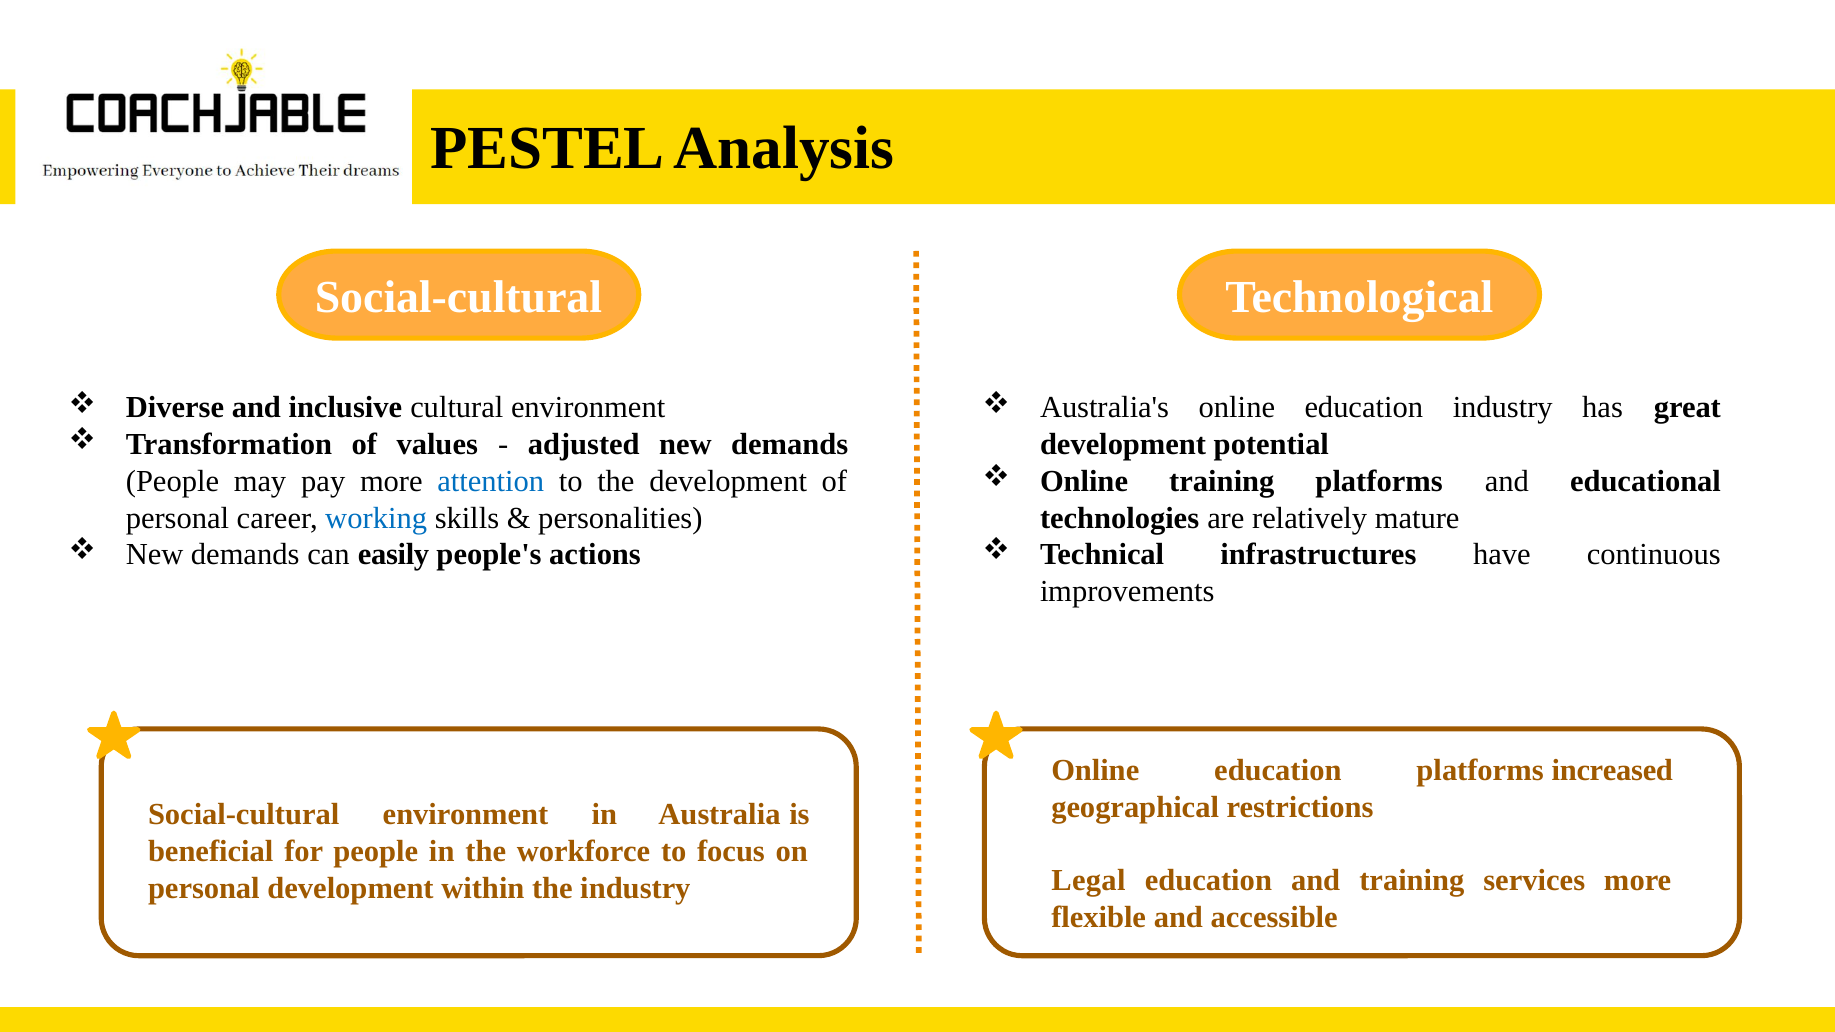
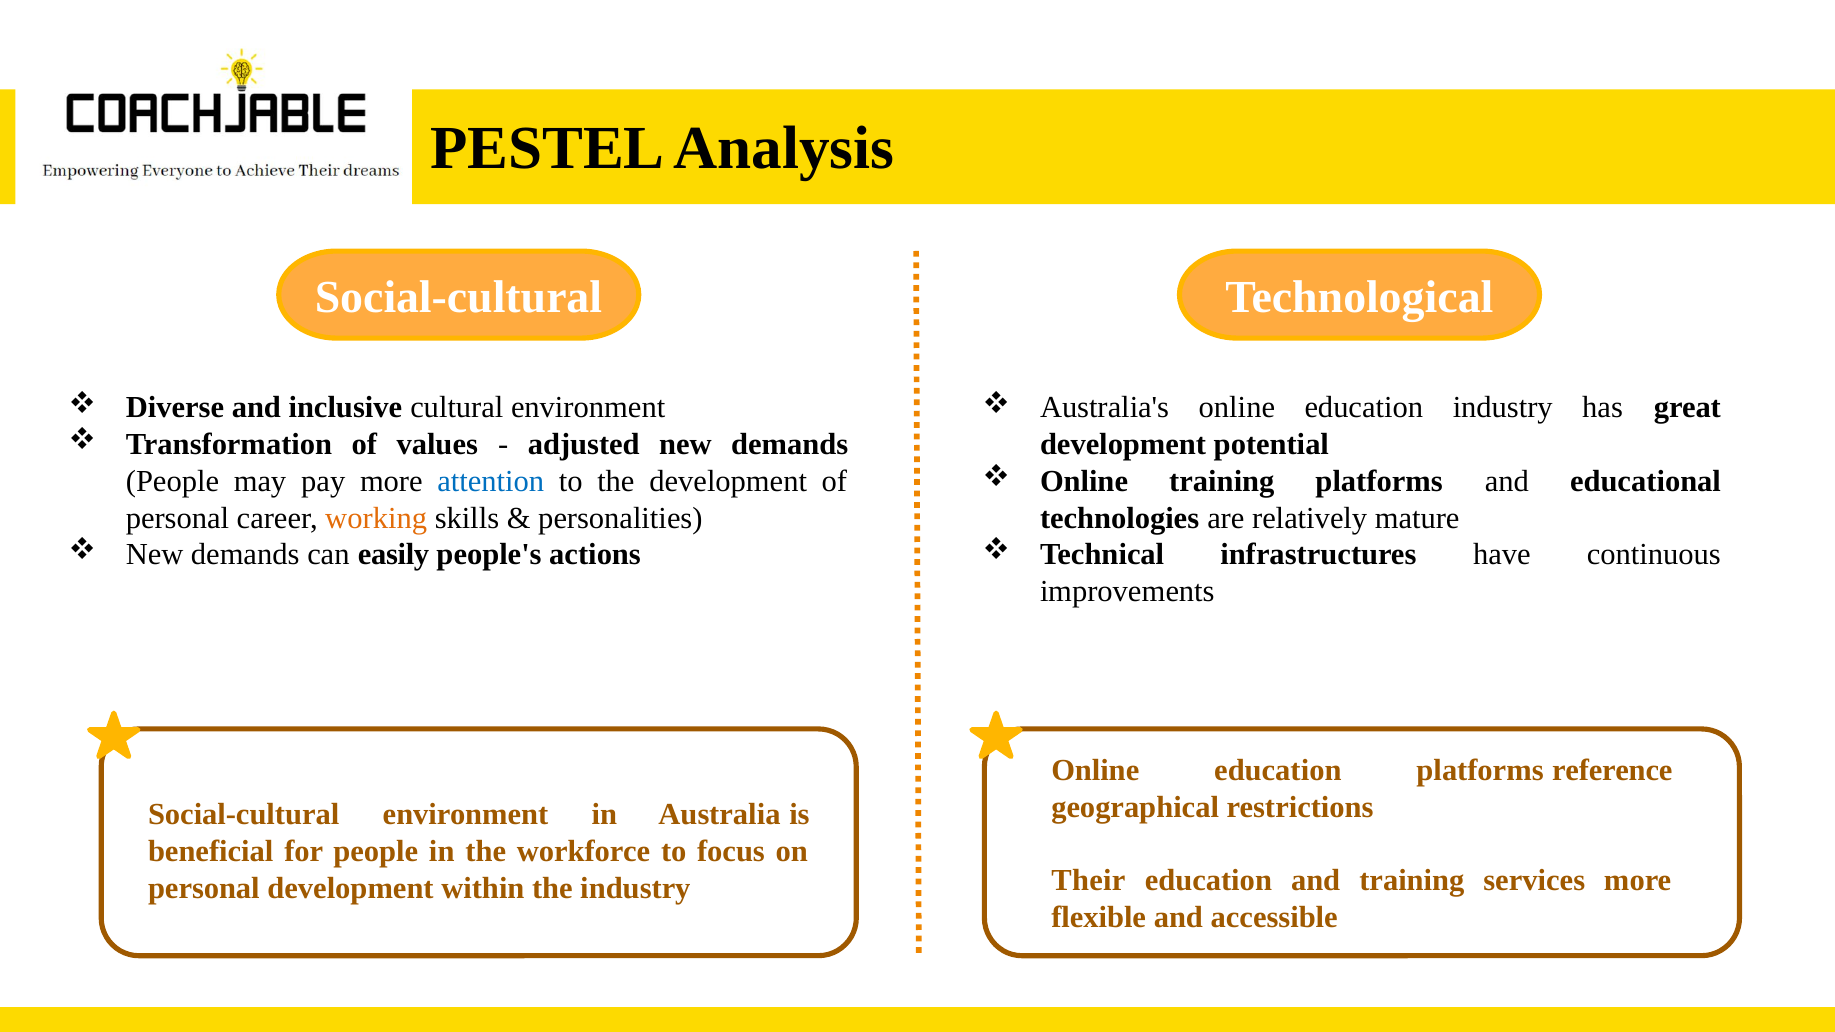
working colour: blue -> orange
increased: increased -> reference
Legal: Legal -> Their
